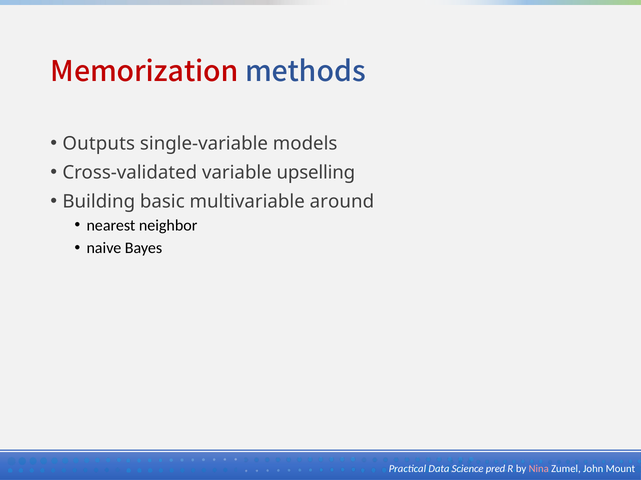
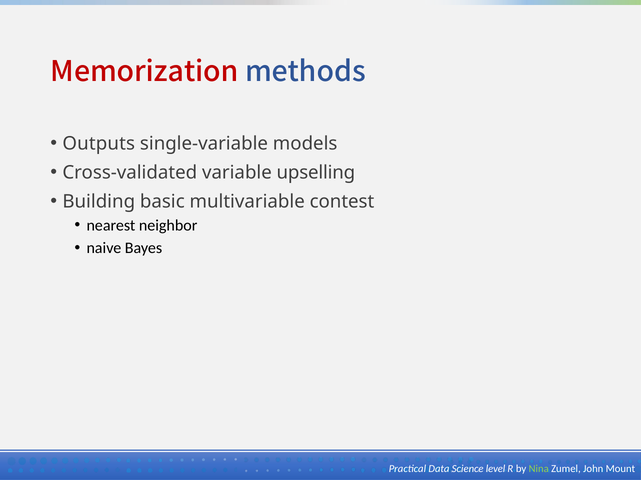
around: around -> contest
pred: pred -> level
Nina colour: pink -> light green
